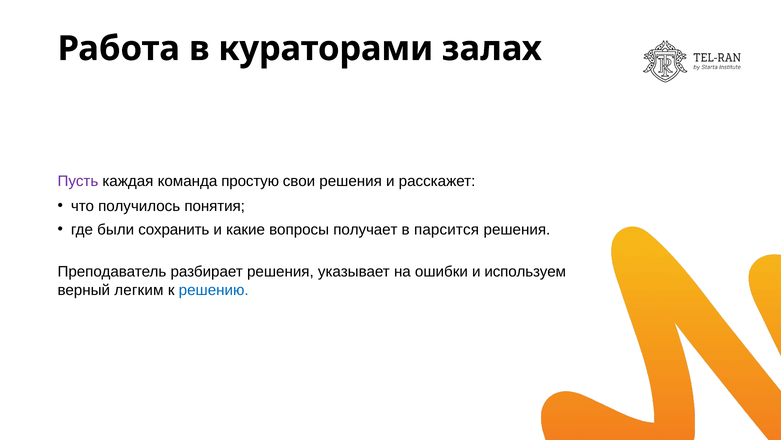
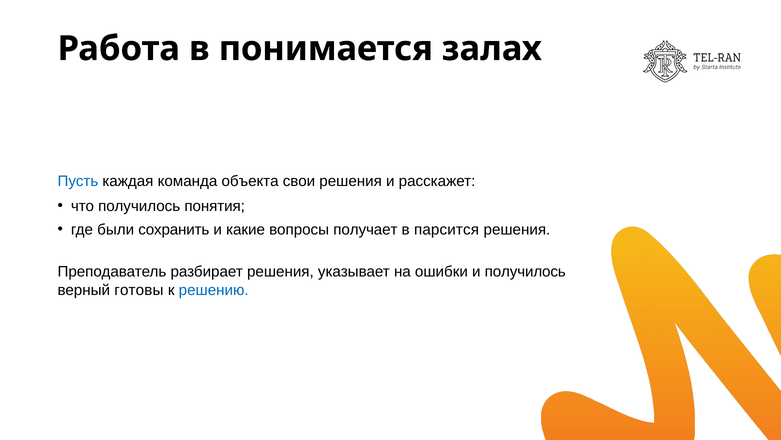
кураторами: кураторами -> понимается
Пусть colour: purple -> blue
простую: простую -> объекта
и используем: используем -> получилось
легким: легким -> готовы
